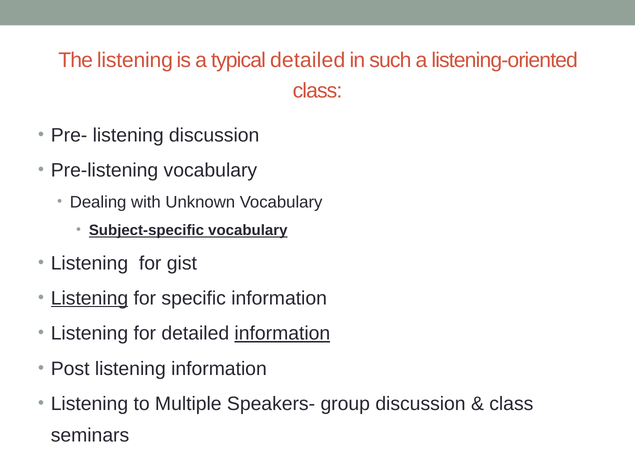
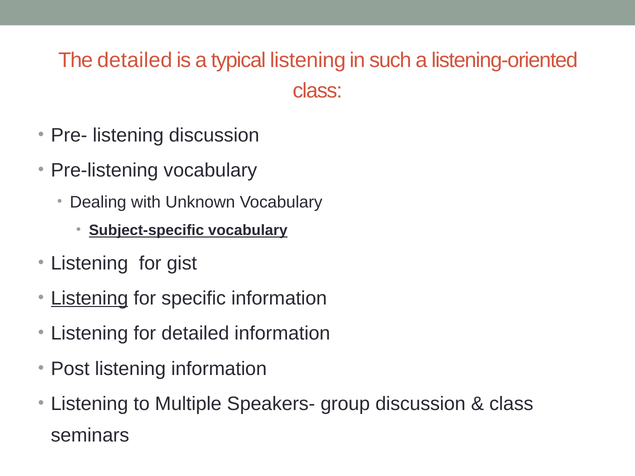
The listening: listening -> detailed
typical detailed: detailed -> listening
information at (282, 334) underline: present -> none
